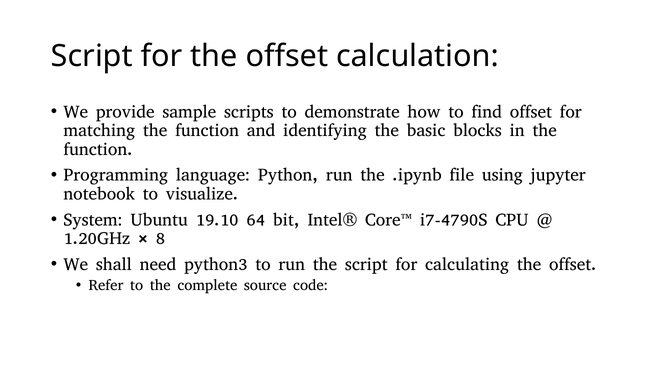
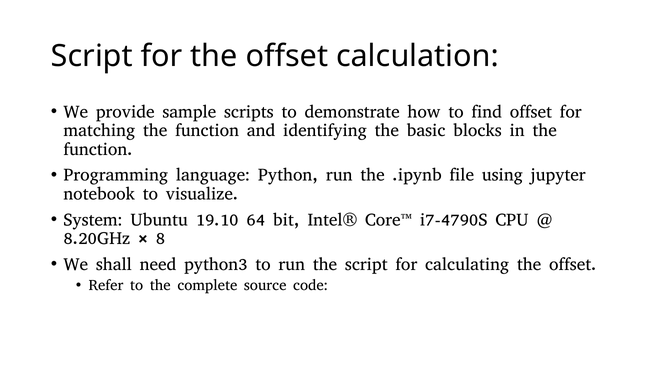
1.20GHz: 1.20GHz -> 8.20GHz
